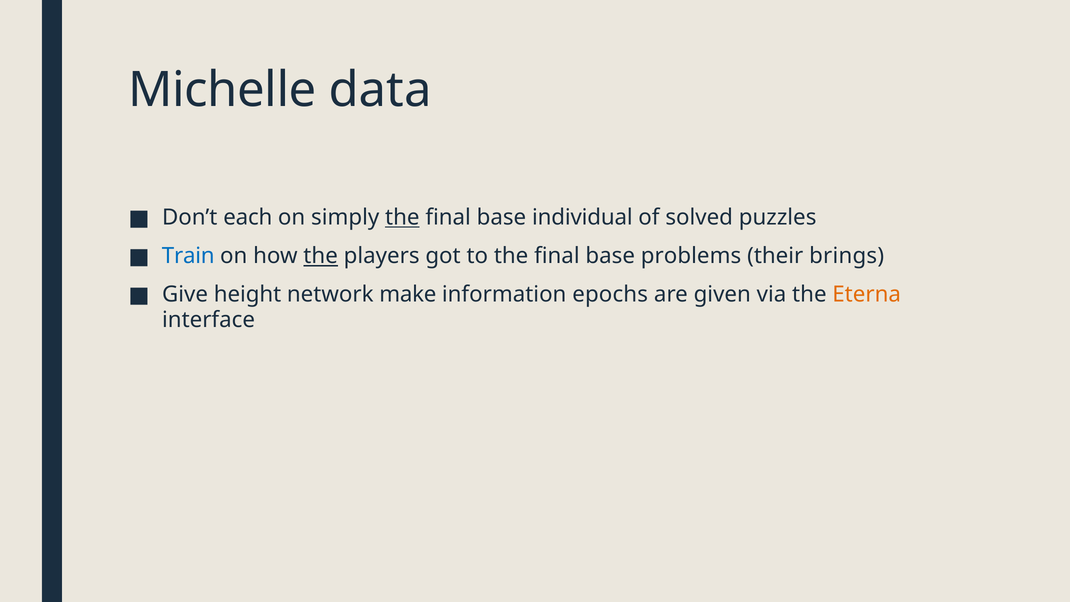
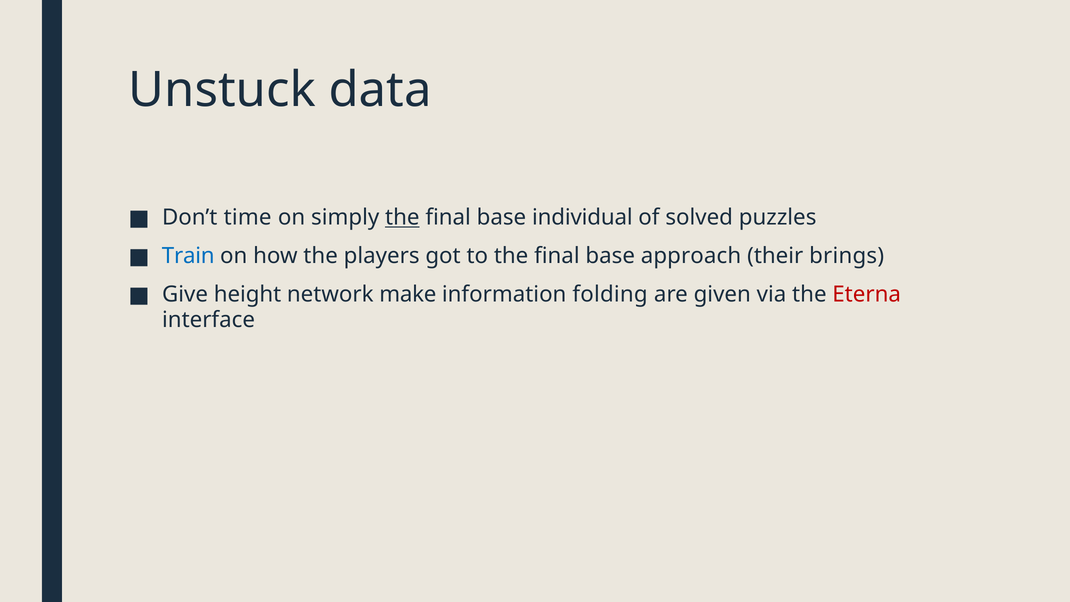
Michelle: Michelle -> Unstuck
each: each -> time
the at (321, 256) underline: present -> none
problems: problems -> approach
epochs: epochs -> folding
Eterna colour: orange -> red
